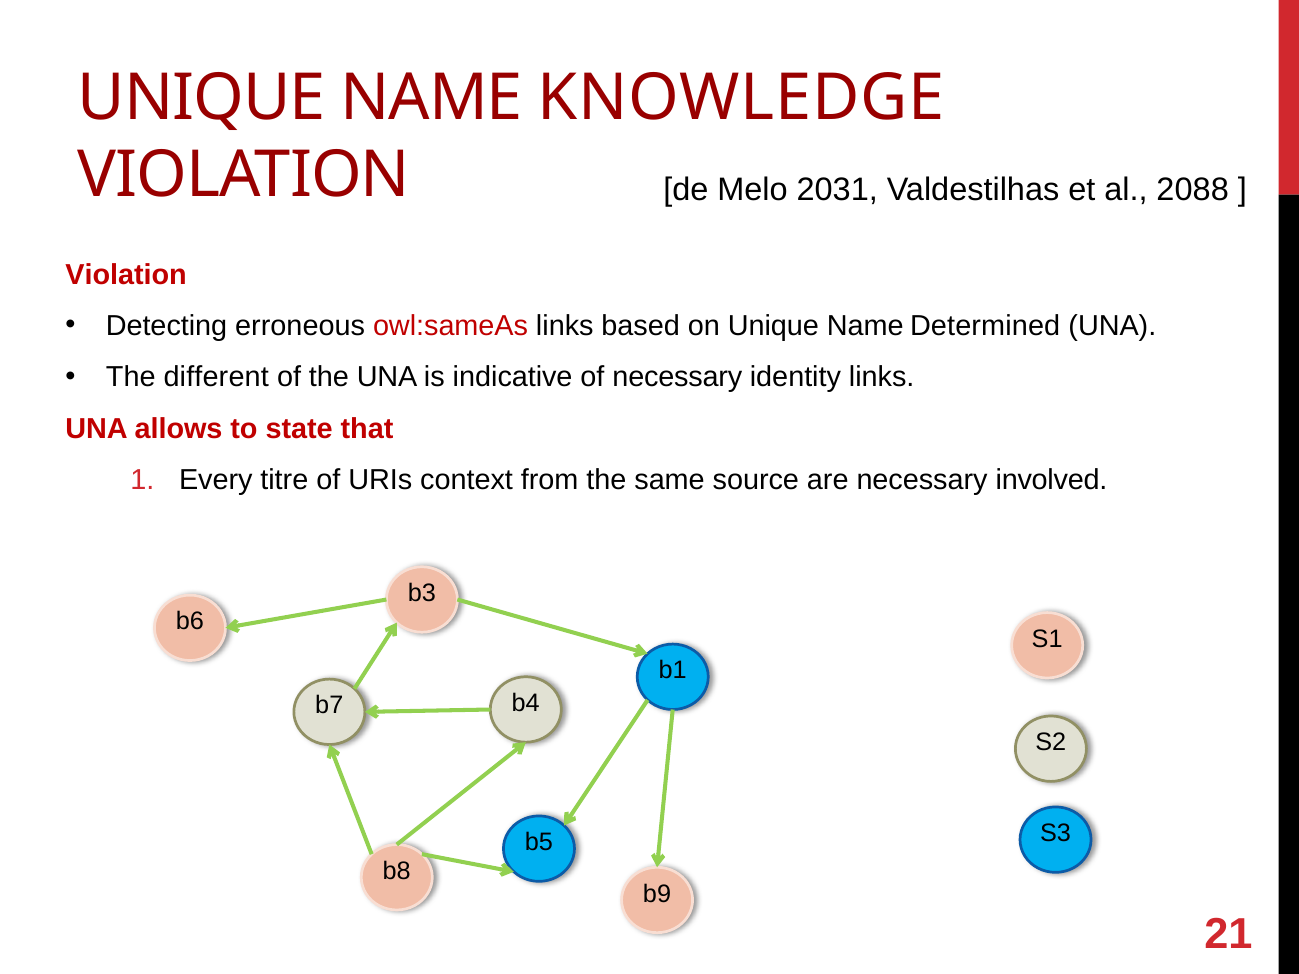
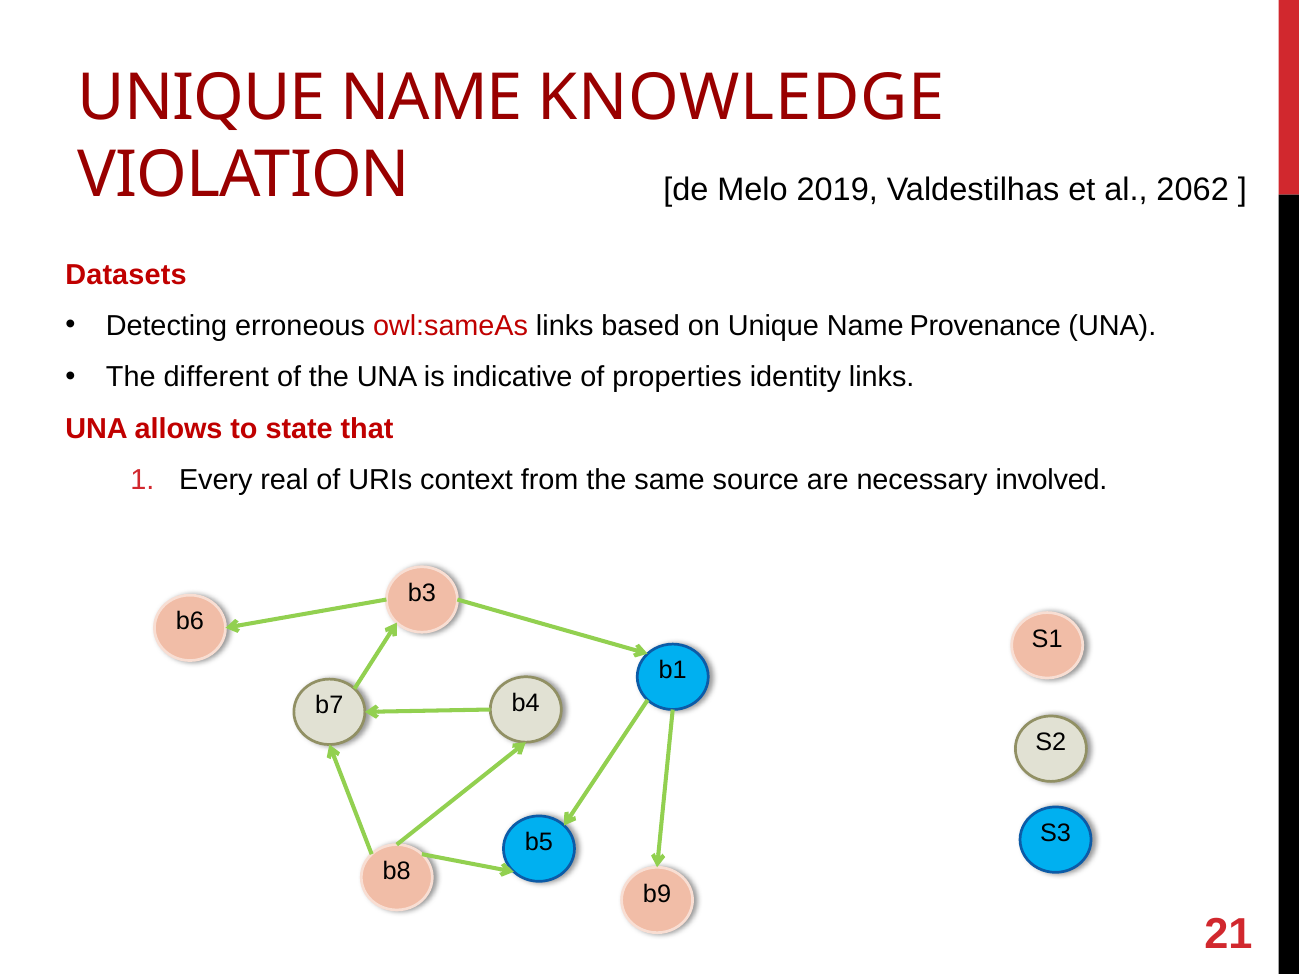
2031: 2031 -> 2019
2088: 2088 -> 2062
Violation at (126, 275): Violation -> Datasets
Determined: Determined -> Provenance
of necessary: necessary -> properties
titre: titre -> real
